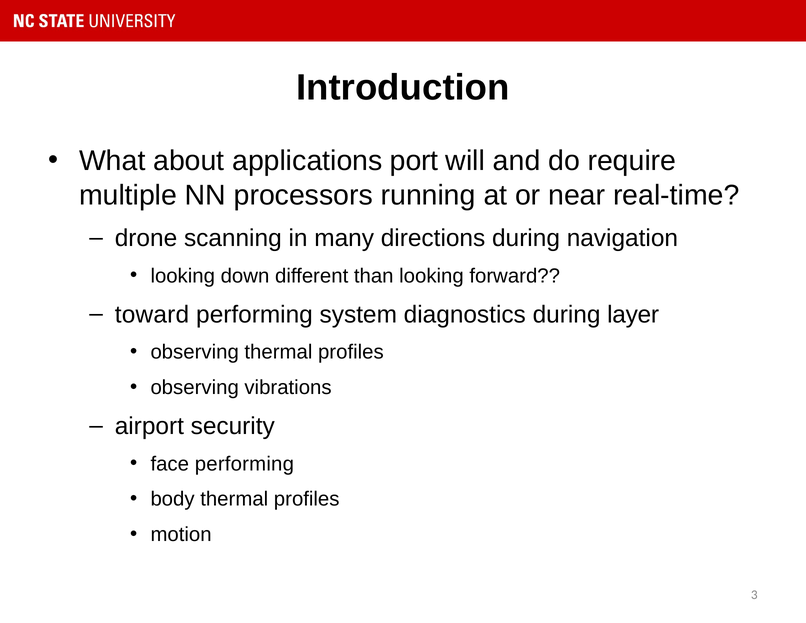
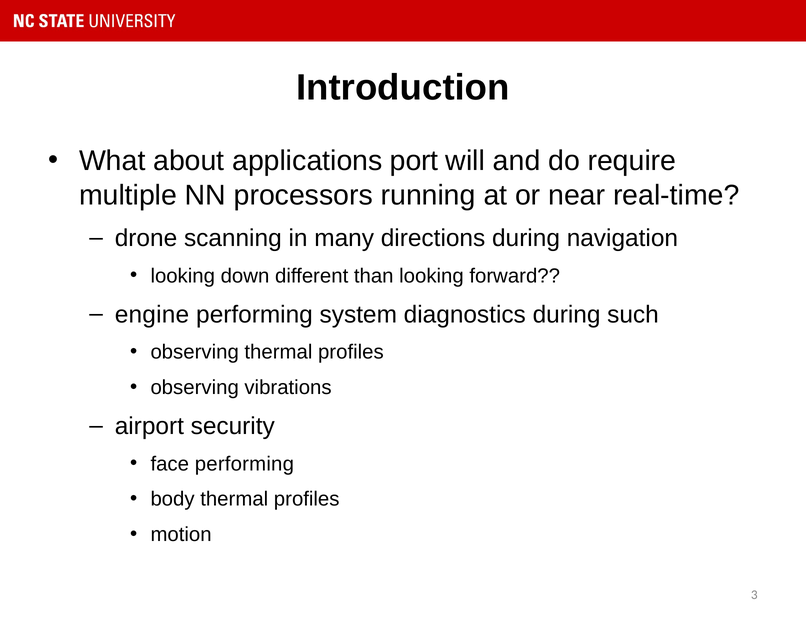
toward: toward -> engine
layer: layer -> such
